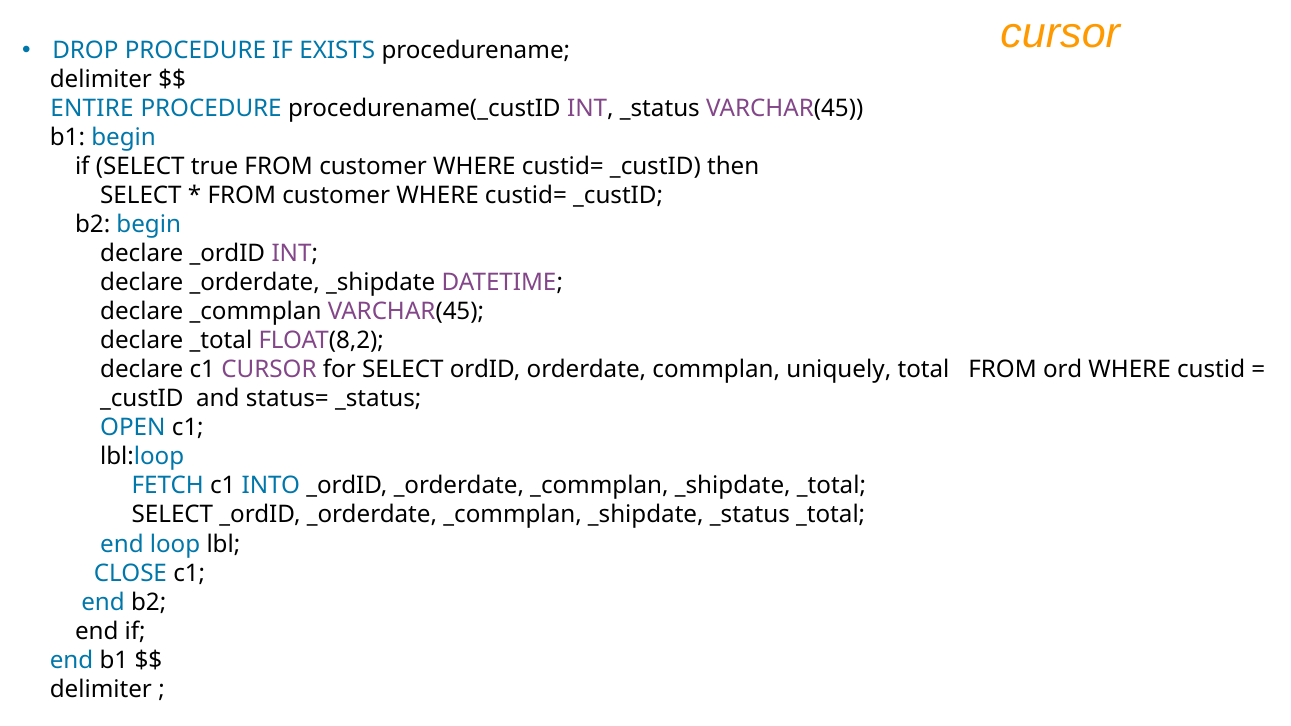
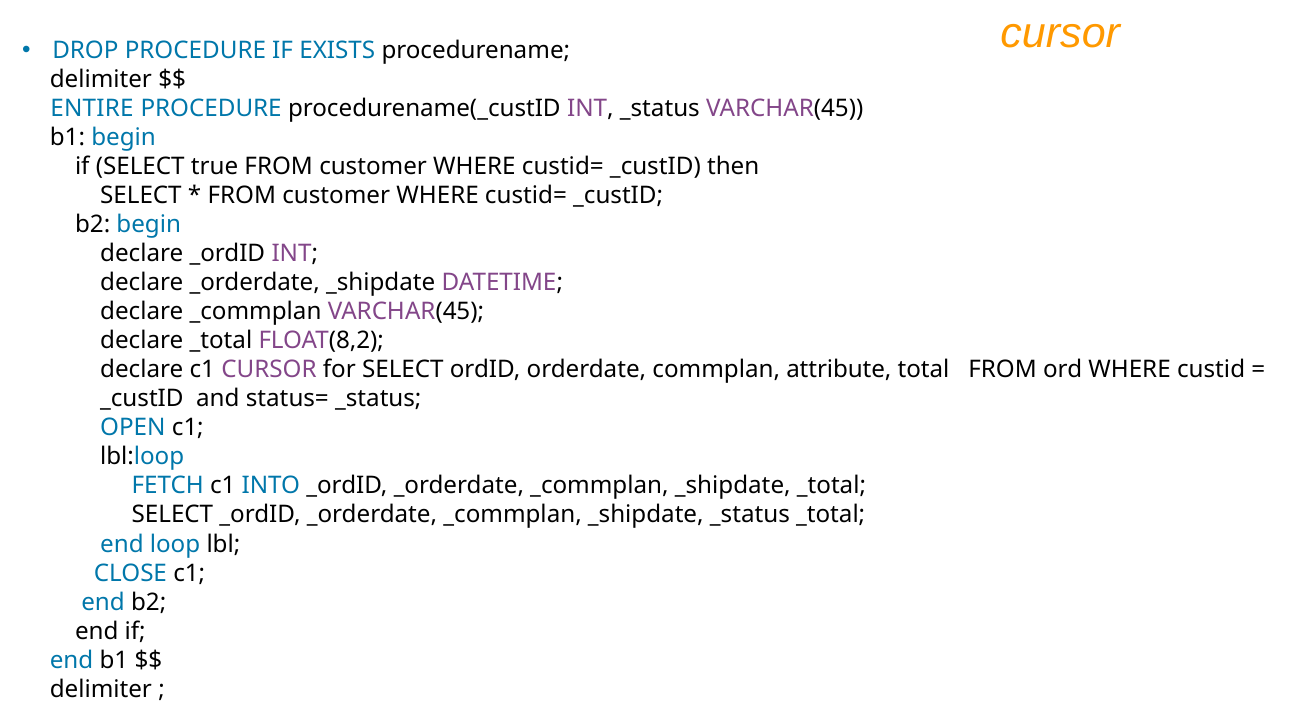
uniquely: uniquely -> attribute
